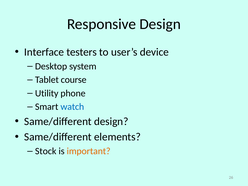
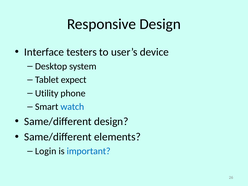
course: course -> expect
Stock: Stock -> Login
important colour: orange -> blue
